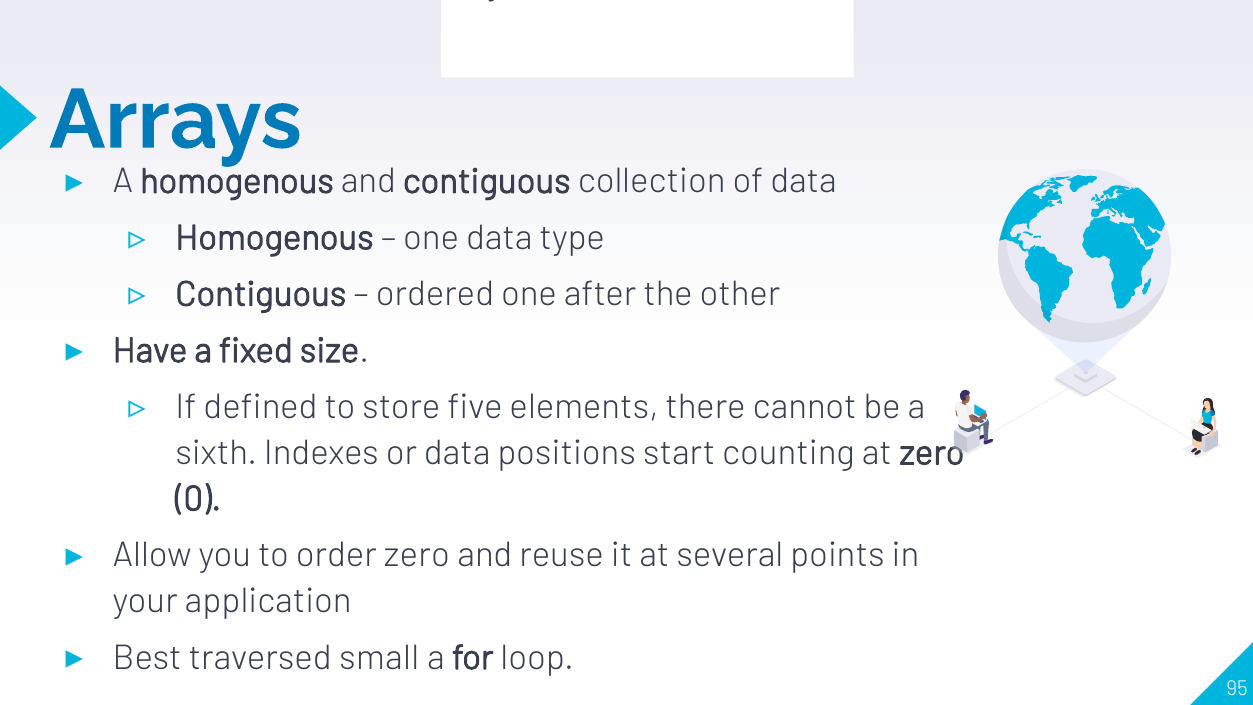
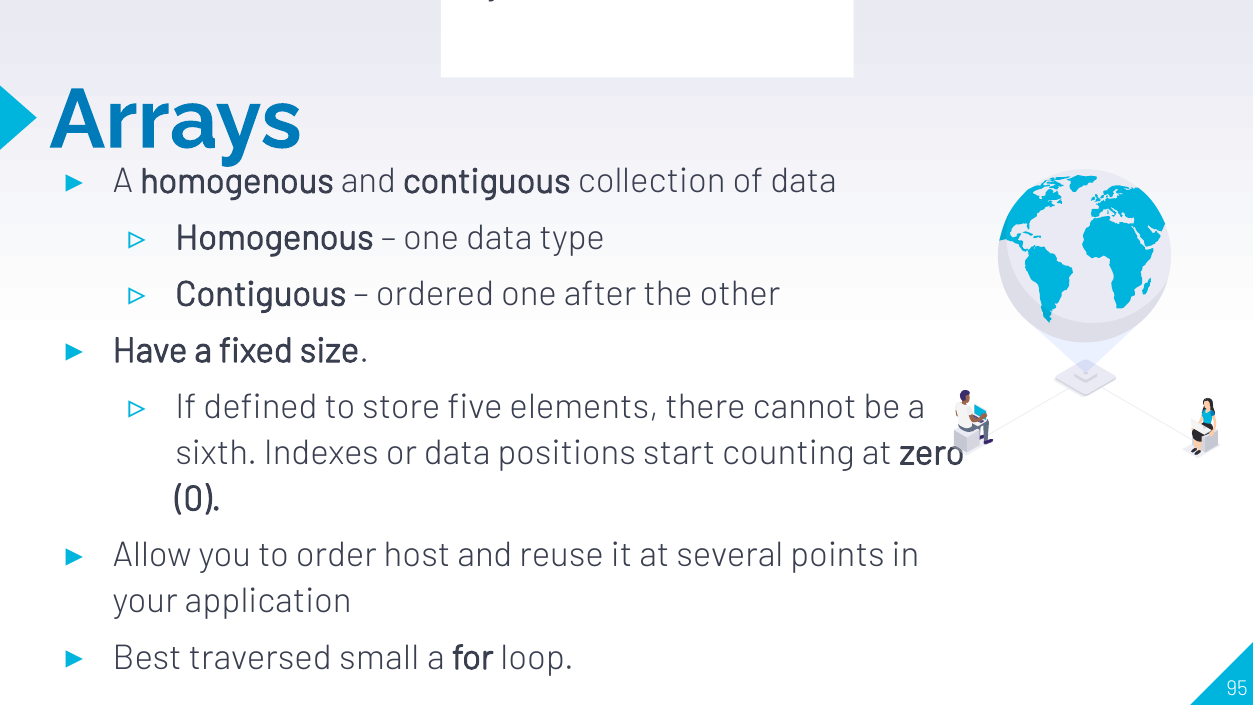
order zero: zero -> host
